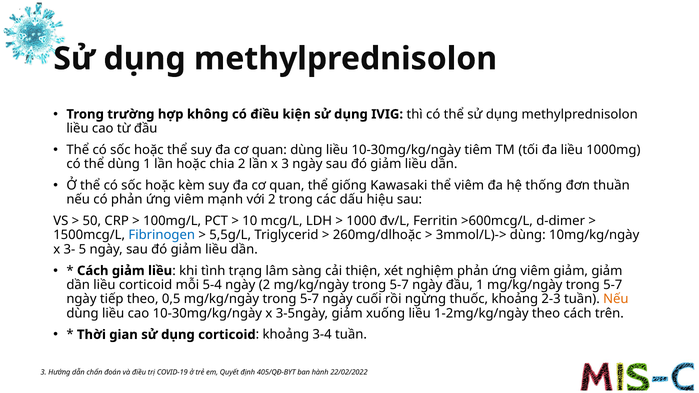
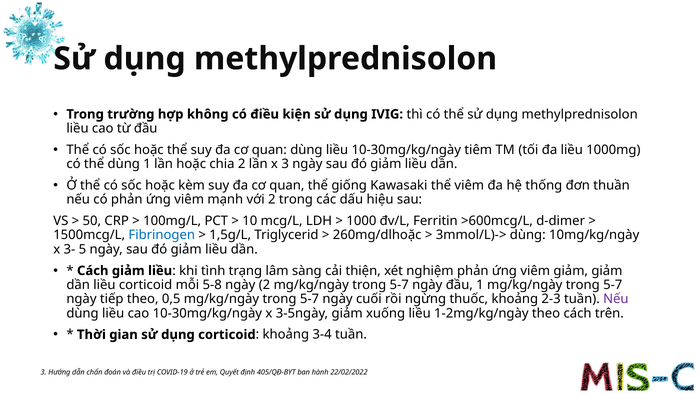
5,5g/L: 5,5g/L -> 1,5g/L
5-4: 5-4 -> 5-8
Nếu at (616, 299) colour: orange -> purple
